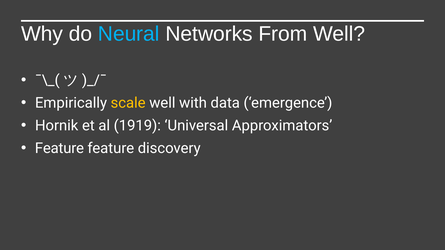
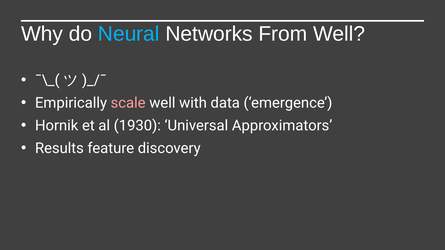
scale colour: yellow -> pink
1919: 1919 -> 1930
Feature at (59, 149): Feature -> Results
